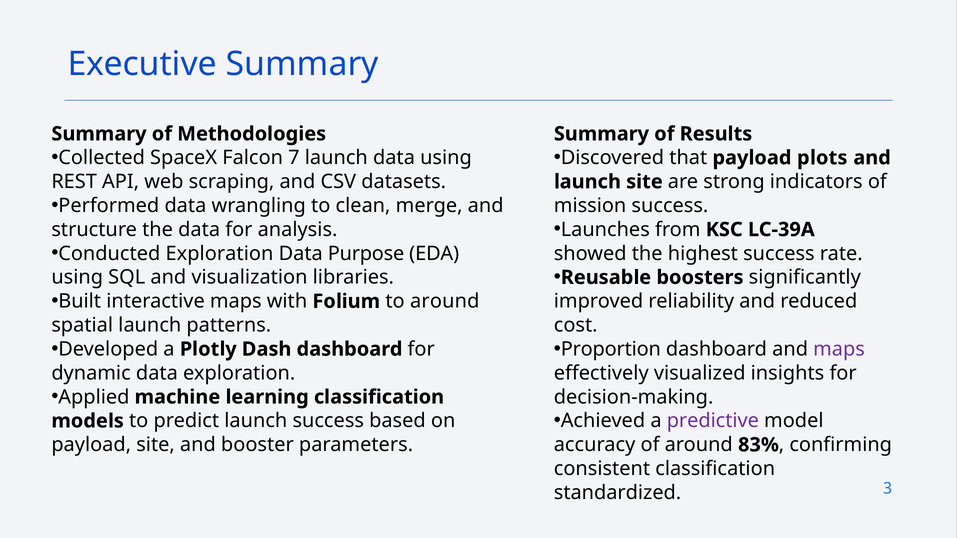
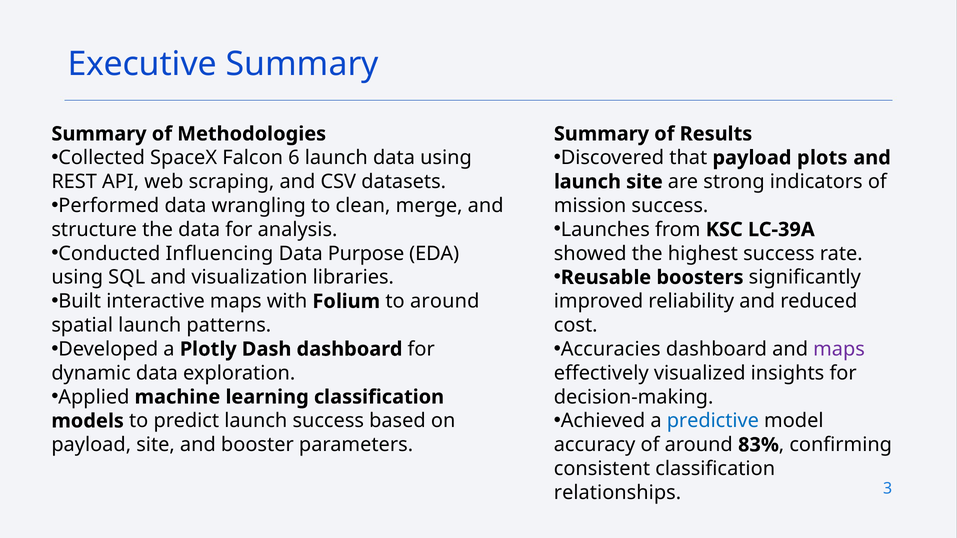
7: 7 -> 6
Conducted Exploration: Exploration -> Influencing
Proportion: Proportion -> Accuracies
predictive colour: purple -> blue
standardized: standardized -> relationships
